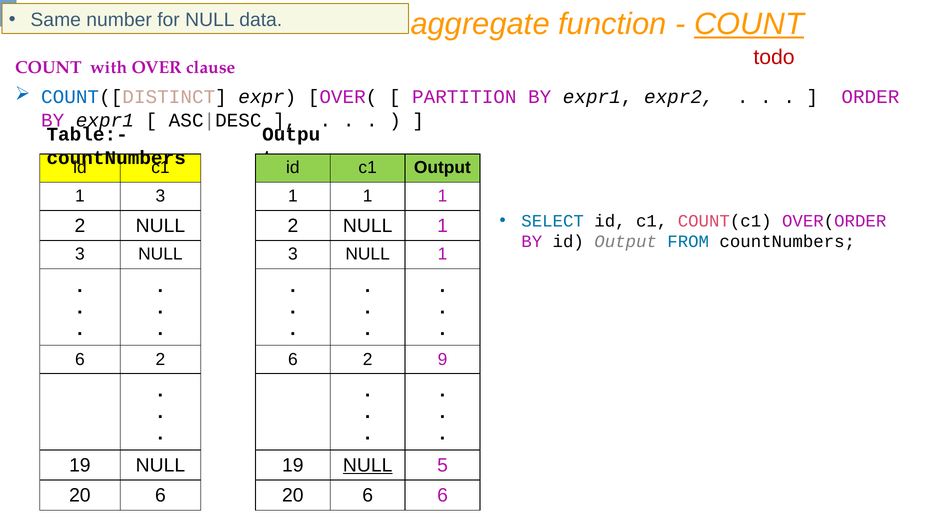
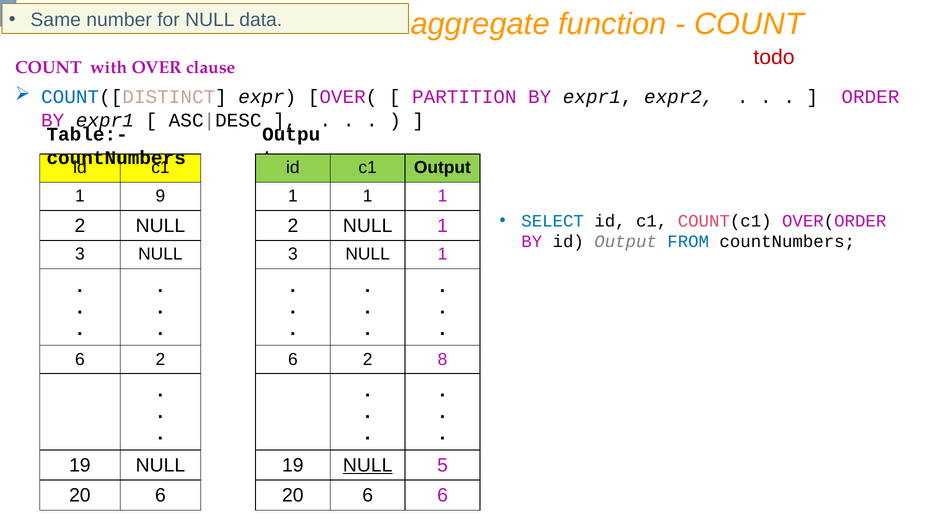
COUNT at (749, 24) underline: present -> none
3 at (160, 196): 3 -> 9
9: 9 -> 8
